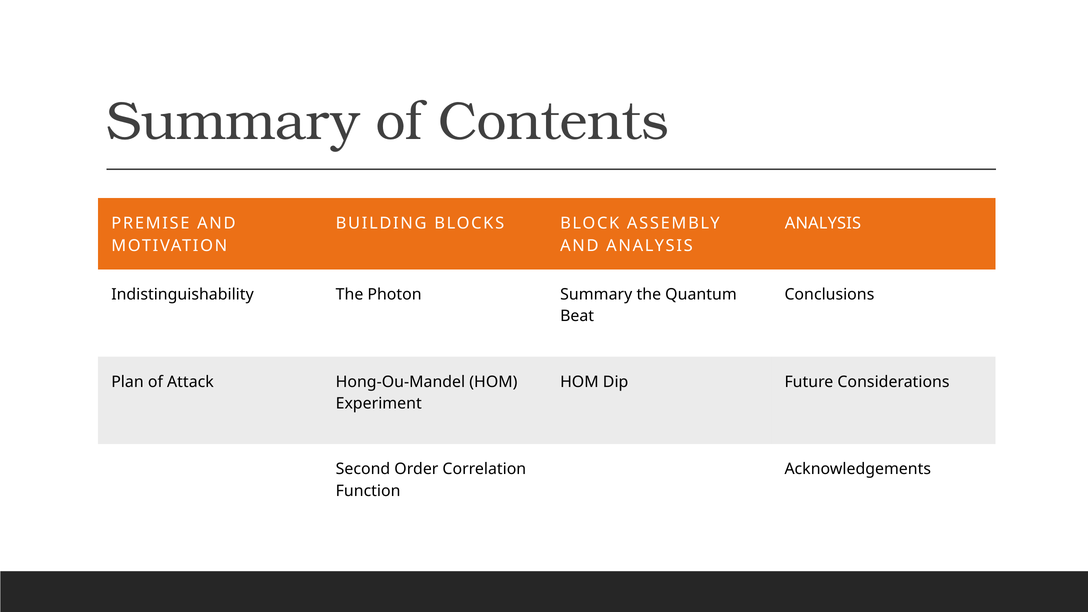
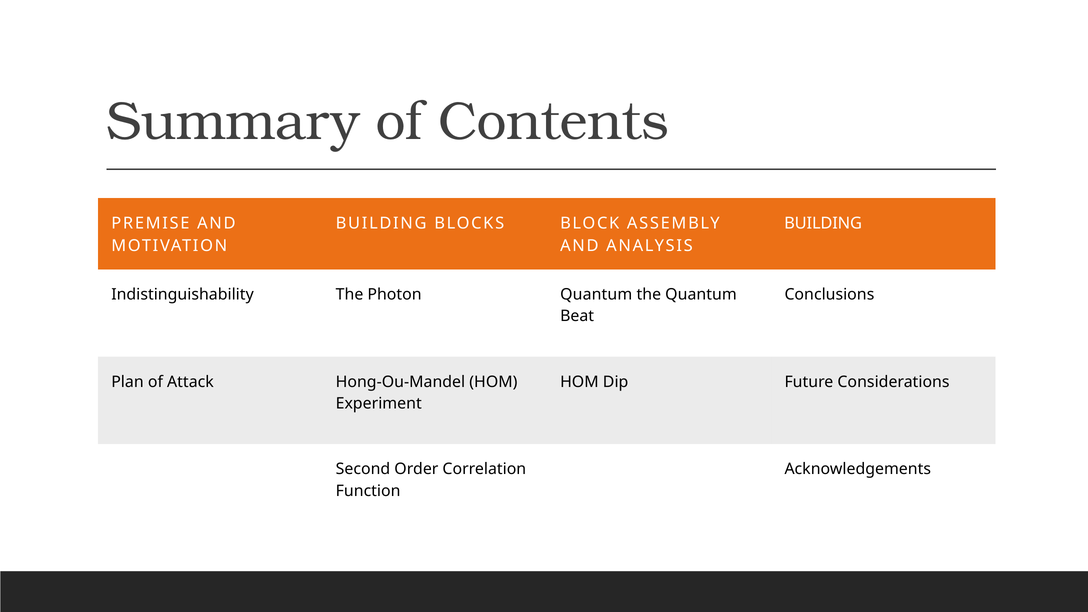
ANALYSIS at (823, 223): ANALYSIS -> BUILDING
Photon Summary: Summary -> Quantum
